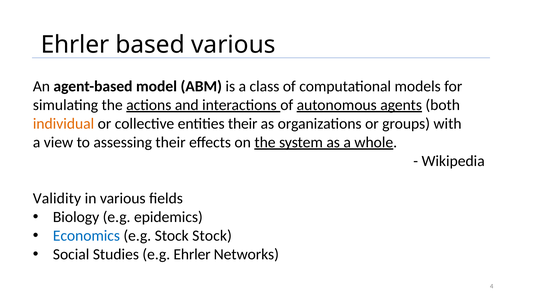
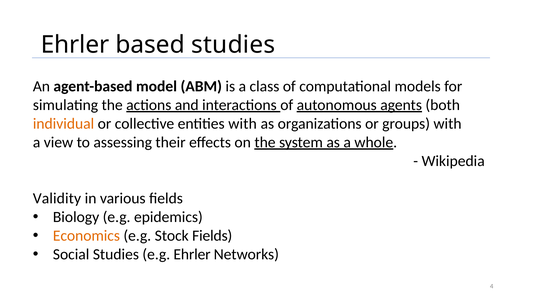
based various: various -> studies
entities their: their -> with
Economics colour: blue -> orange
Stock Stock: Stock -> Fields
